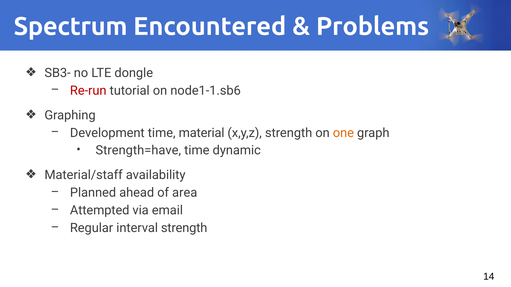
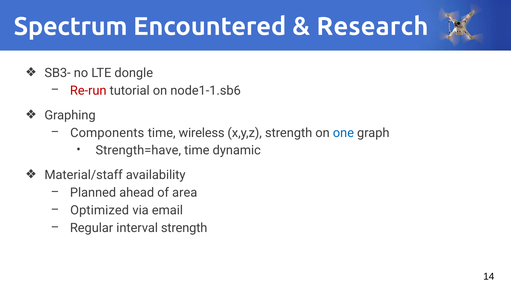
Problems: Problems -> Research
Development: Development -> Components
material: material -> wireless
one colour: orange -> blue
Attempted: Attempted -> Optimized
